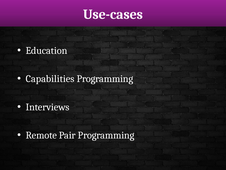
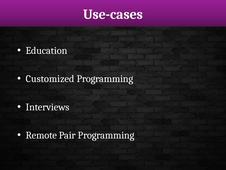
Capabilities: Capabilities -> Customized
